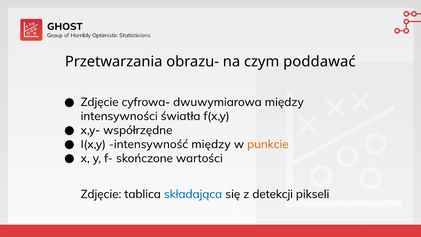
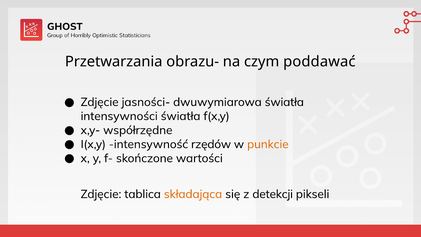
cyfrowa-: cyfrowa- -> jasności-
dwuwymiarowa między: między -> światła
intensywność między: między -> rzędów
składająca colour: blue -> orange
